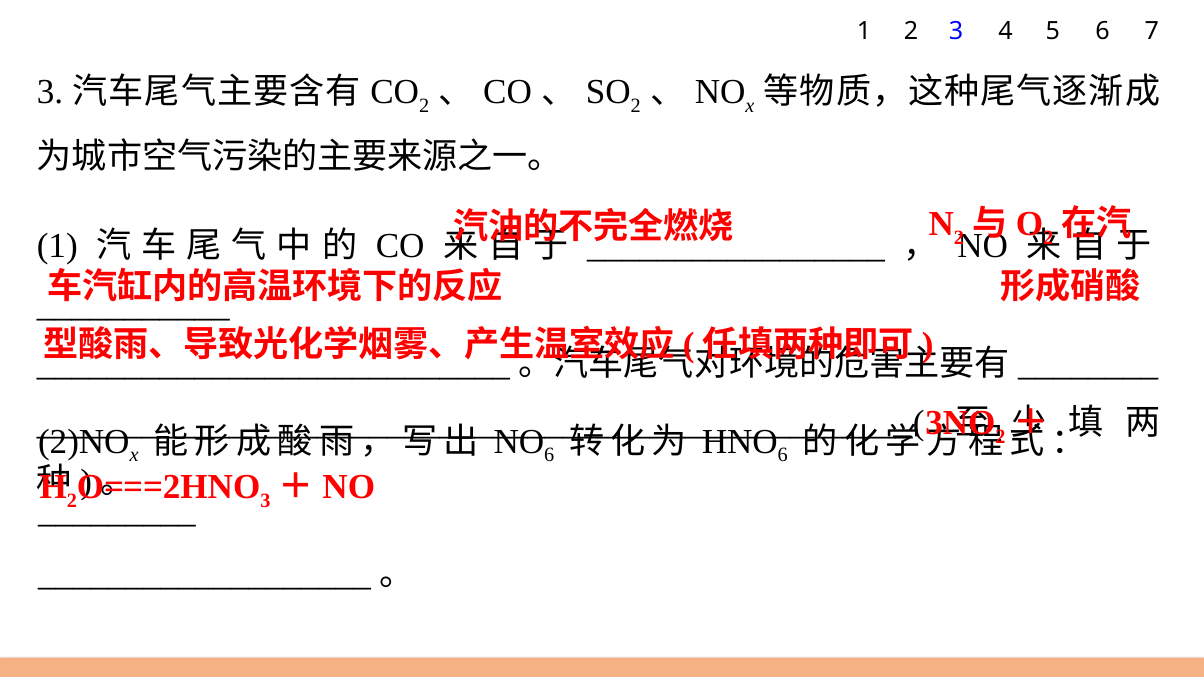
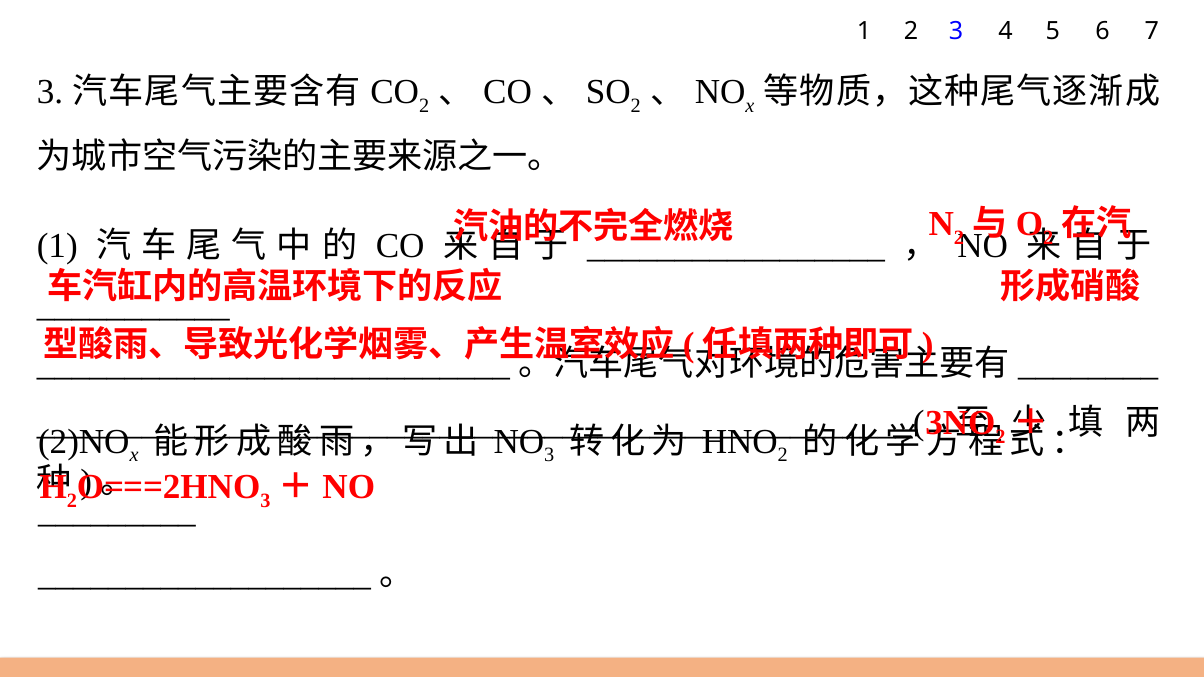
6 at (549, 456): 6 -> 3
6 at (783, 456): 6 -> 2
